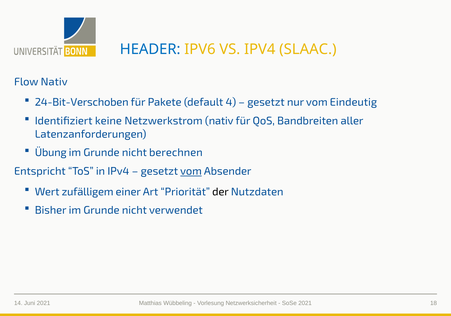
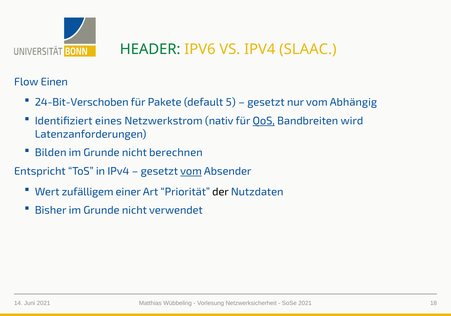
HEADER colour: blue -> green
Flow Nativ: Nativ -> Einen
4: 4 -> 5
Eindeutig: Eindeutig -> Abhängig
keine: keine -> eines
QoS underline: none -> present
aller: aller -> wird
Übung: Übung -> Bilden
